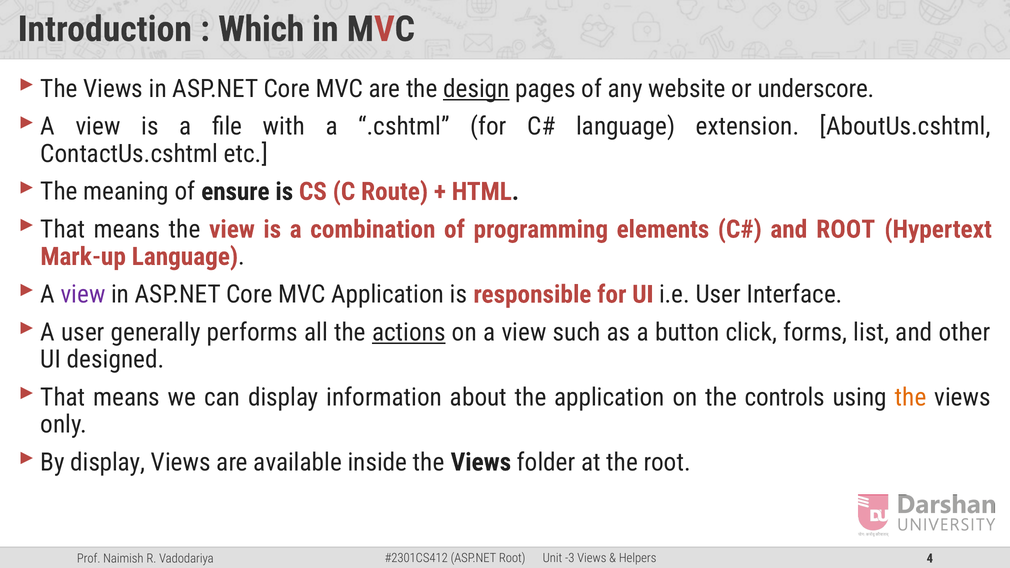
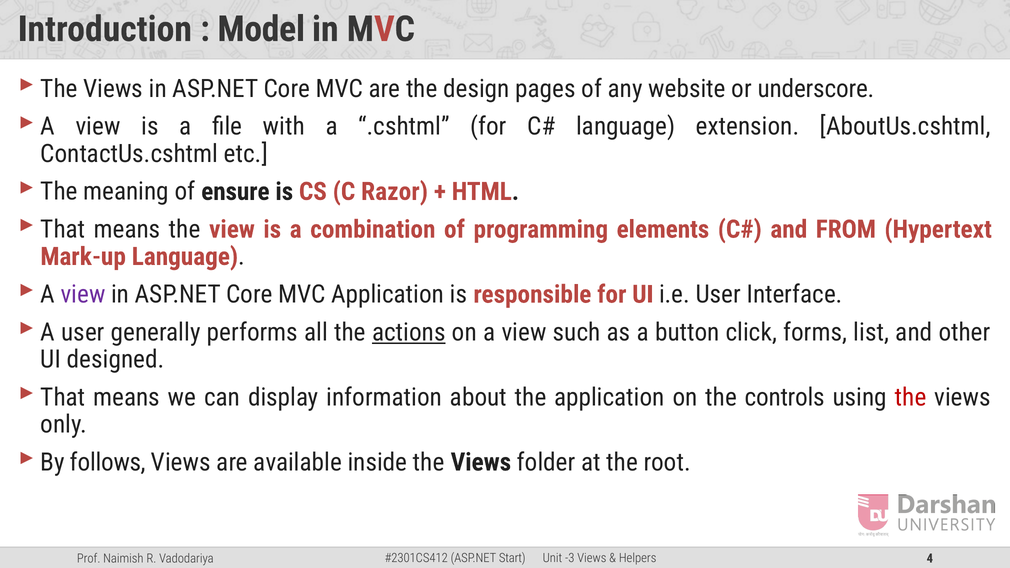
Which: Which -> Model
design underline: present -> none
Route: Route -> Razor
and ROOT: ROOT -> FROM
the at (911, 397) colour: orange -> red
By display: display -> follows
ASP.NET Root: Root -> Start
